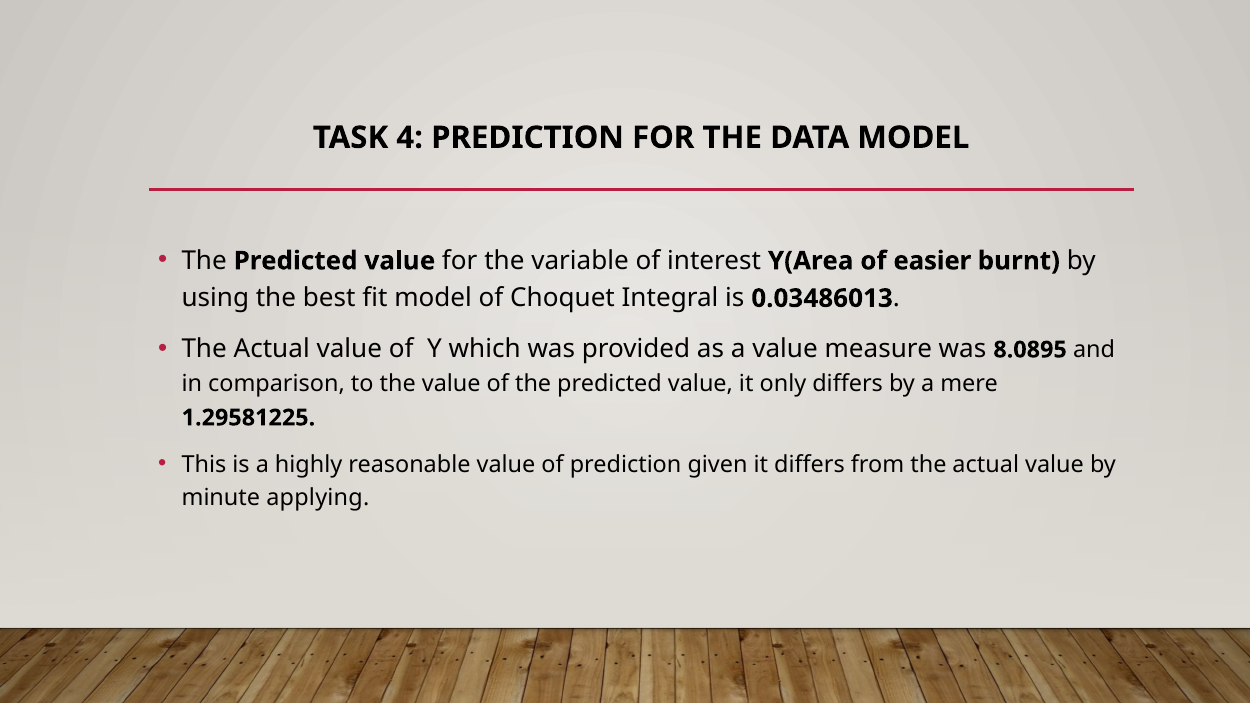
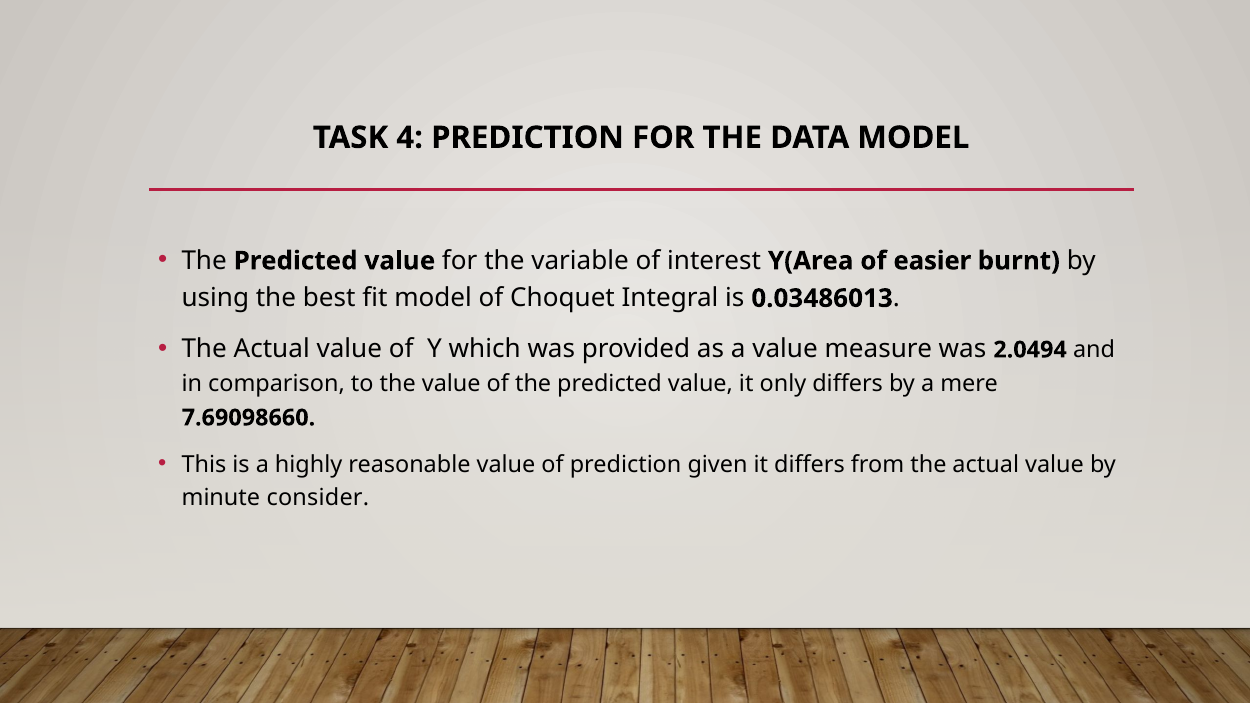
8.0895: 8.0895 -> 2.0494
1.29581225: 1.29581225 -> 7.69098660
applying: applying -> consider
